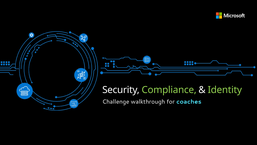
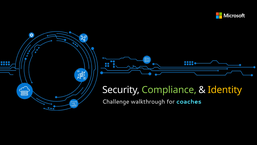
Identity colour: light green -> yellow
